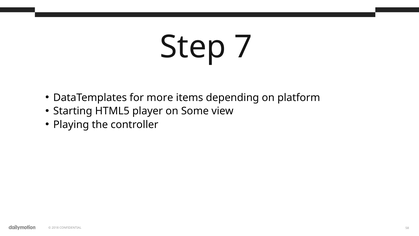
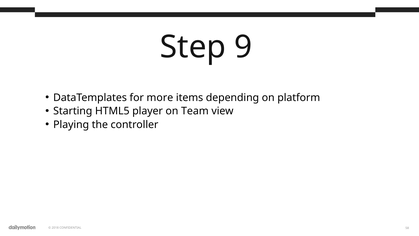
7: 7 -> 9
Some: Some -> Team
